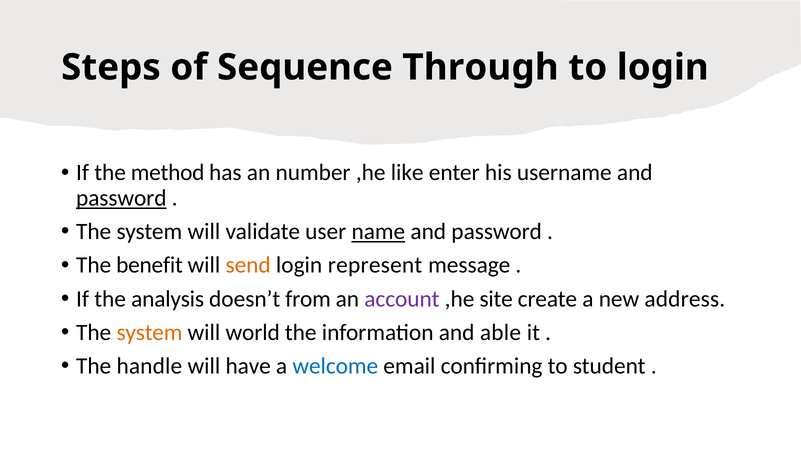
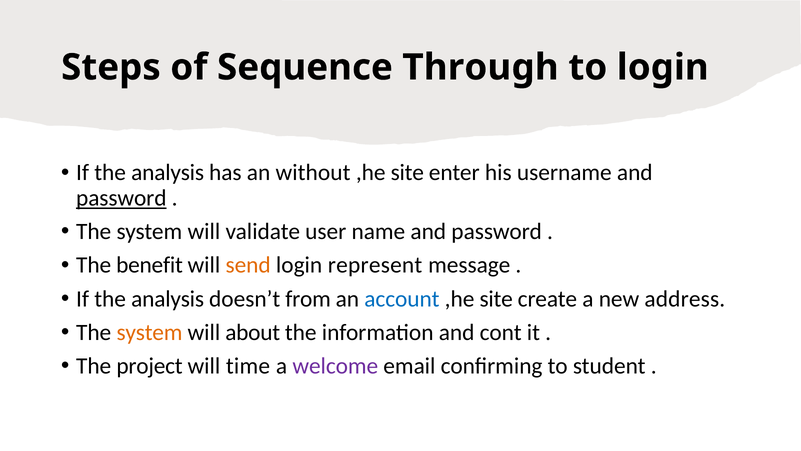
method at (168, 173): method -> analysis
number: number -> without
like at (407, 173): like -> site
name underline: present -> none
account colour: purple -> blue
world: world -> about
able: able -> cont
handle: handle -> project
have: have -> time
welcome colour: blue -> purple
